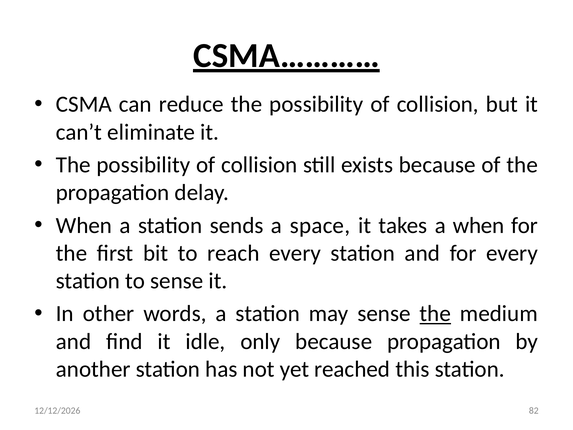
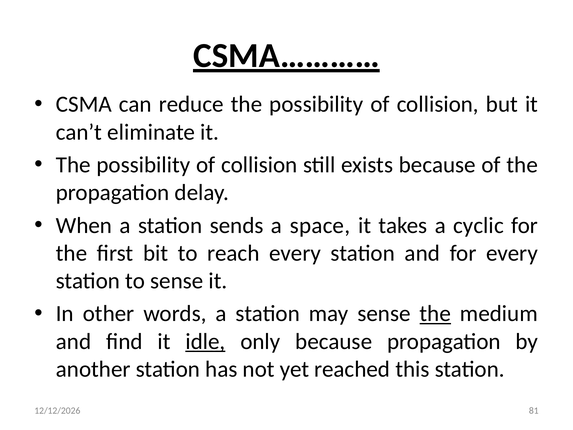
a when: when -> cyclic
idle underline: none -> present
82: 82 -> 81
